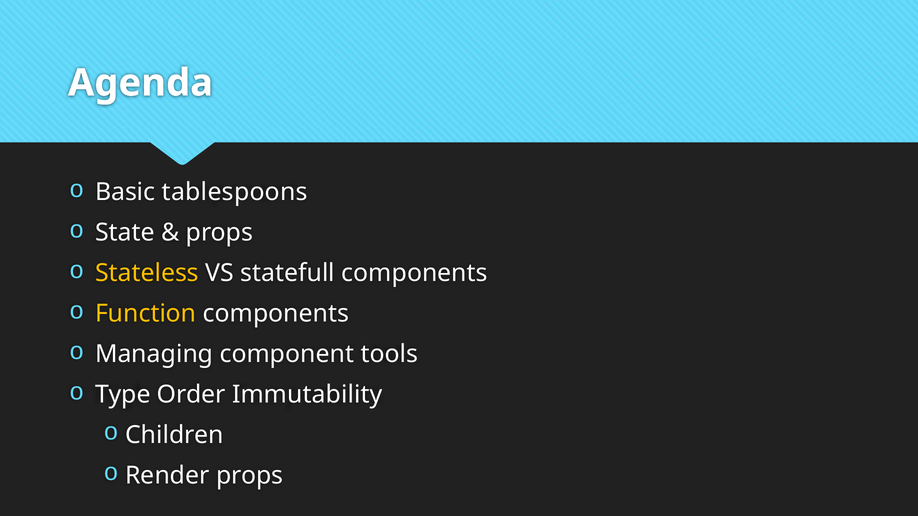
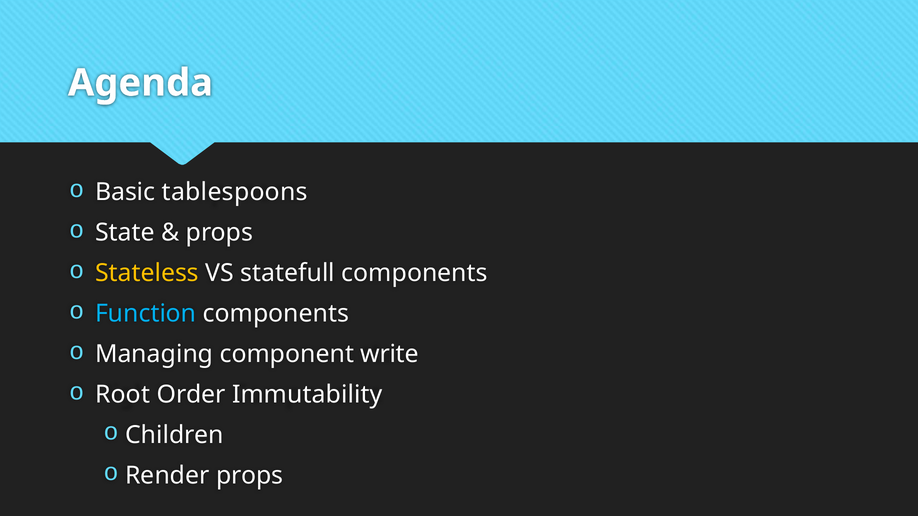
Function colour: yellow -> light blue
tools: tools -> write
Type: Type -> Root
